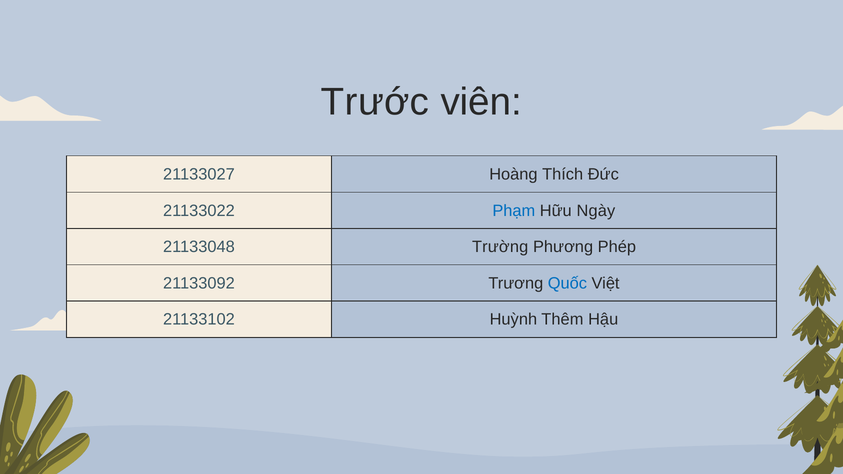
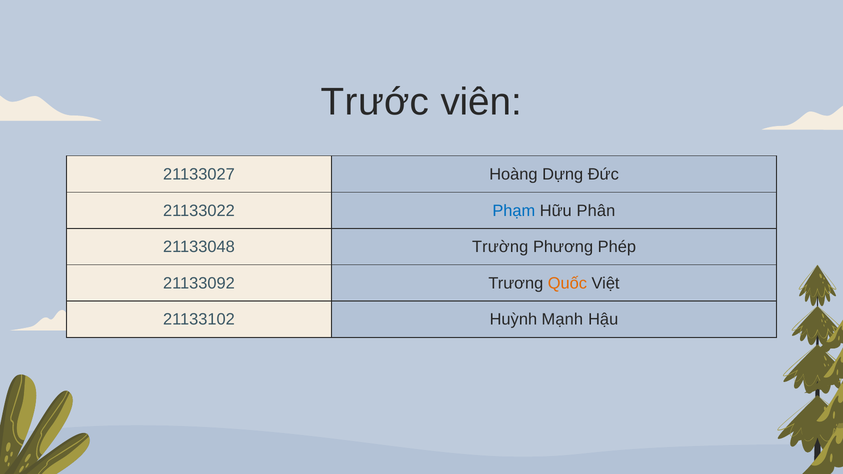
Thích: Thích -> Dựng
Ngày: Ngày -> Phân
Quốc colour: blue -> orange
Thêm: Thêm -> Mạnh
